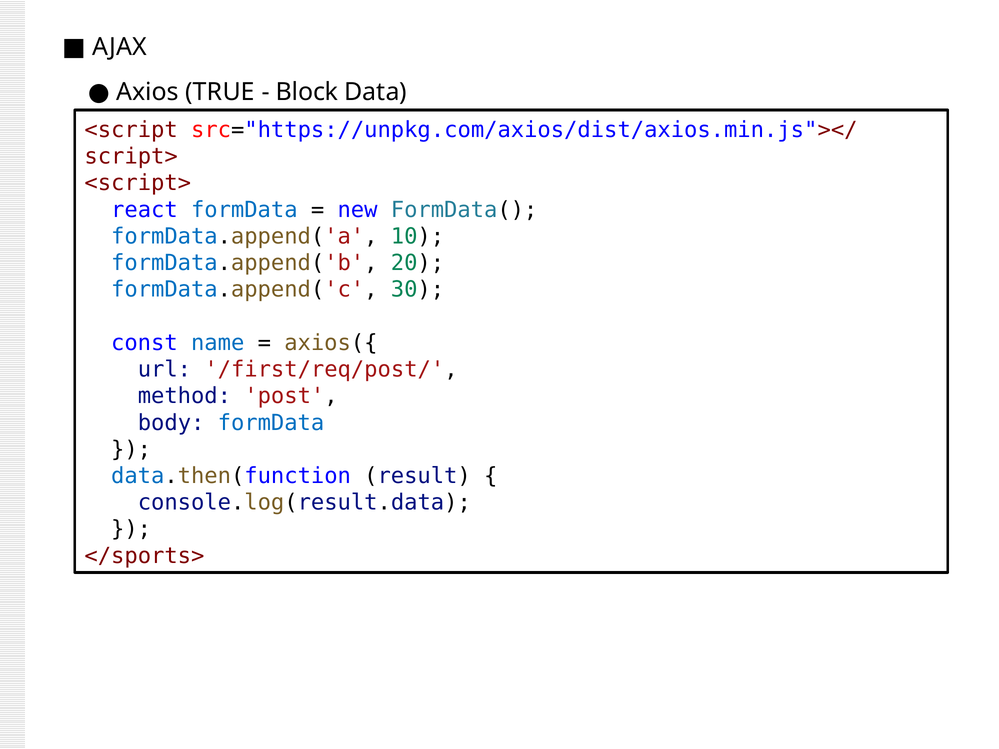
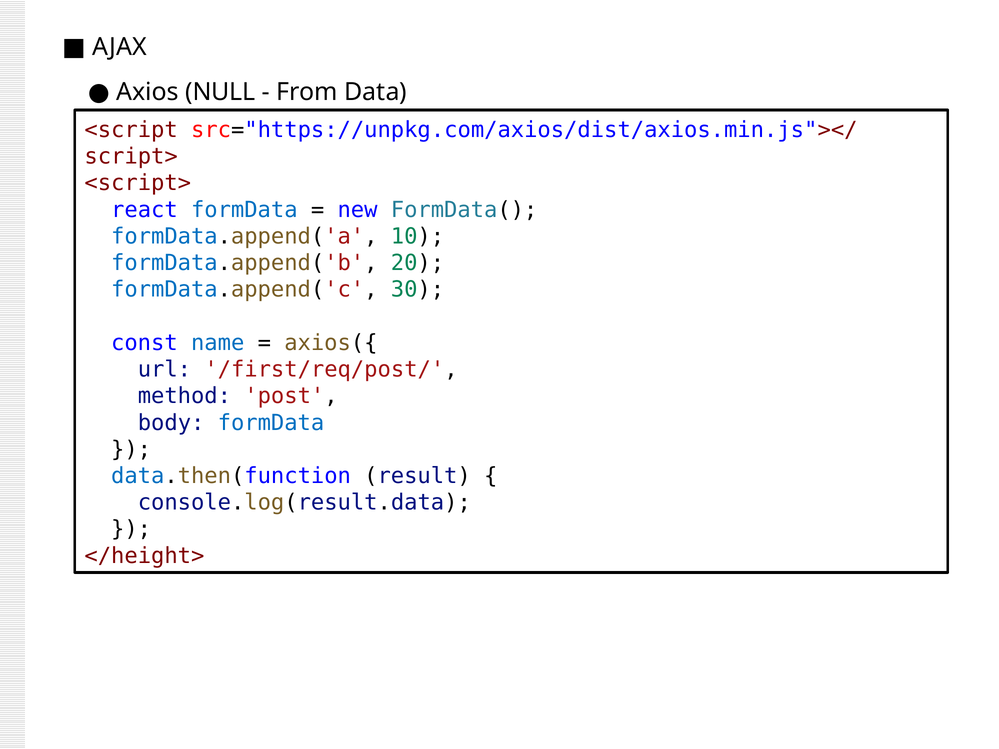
TRUE: TRUE -> NULL
Block: Block -> From
</sports>: </sports> -> </height>
